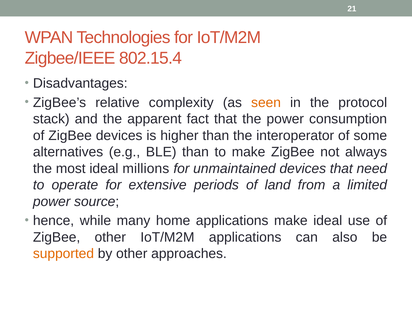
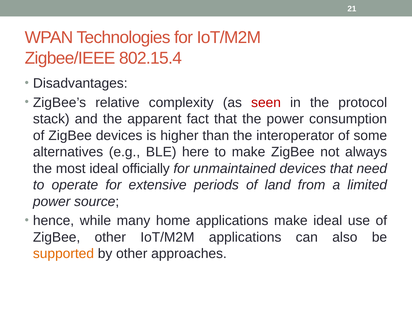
seen colour: orange -> red
BLE than: than -> here
millions: millions -> officially
